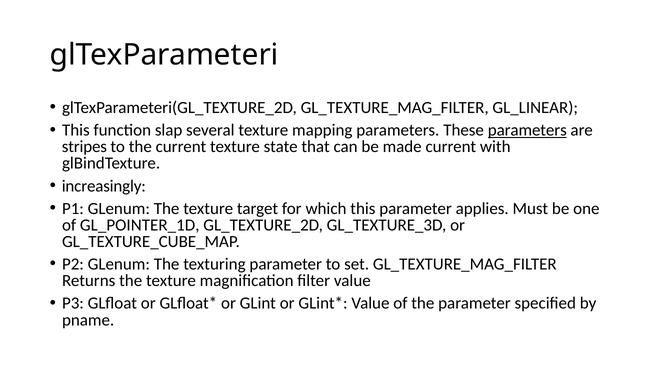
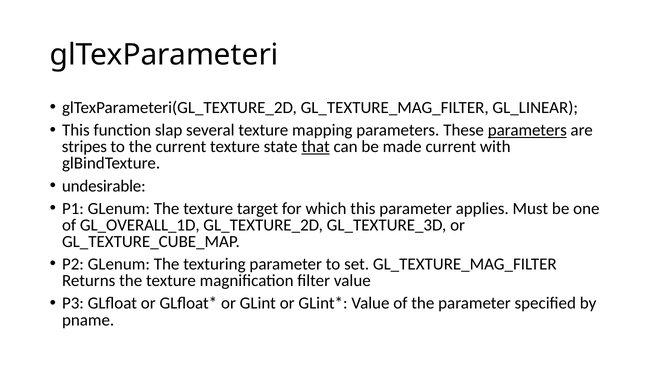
that underline: none -> present
increasingly: increasingly -> undesirable
GL_POINTER_1D: GL_POINTER_1D -> GL_OVERALL_1D
